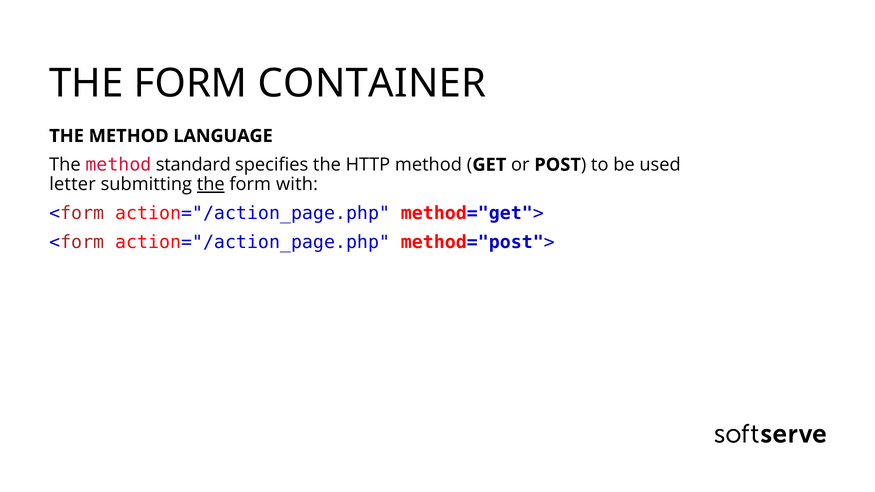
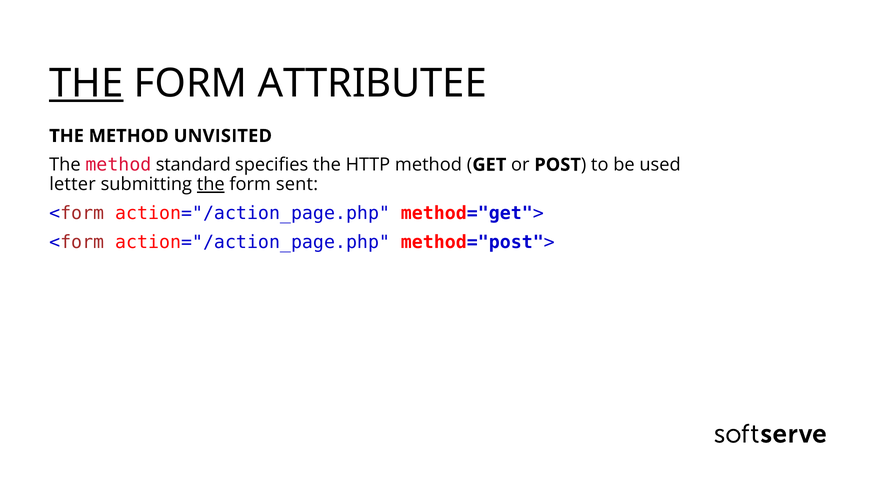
THE at (86, 83) underline: none -> present
CONTAINER: CONTAINER -> ATTRIBUTEE
LANGUAGE: LANGUAGE -> UNVISITED
with: with -> sent
